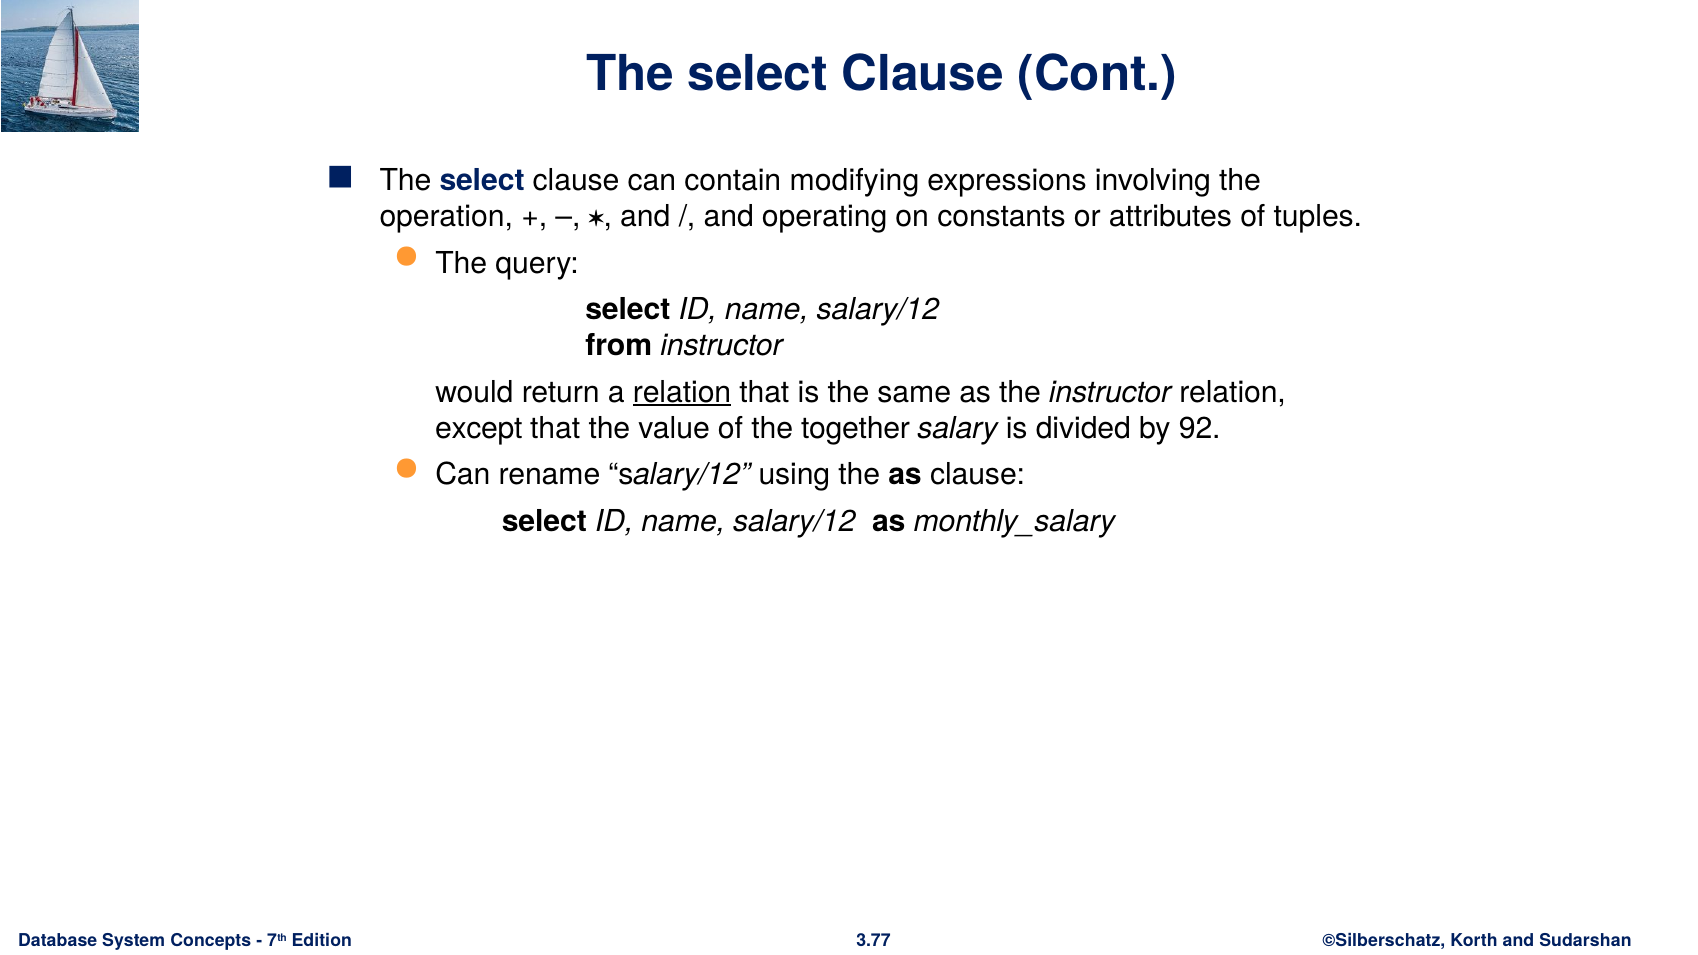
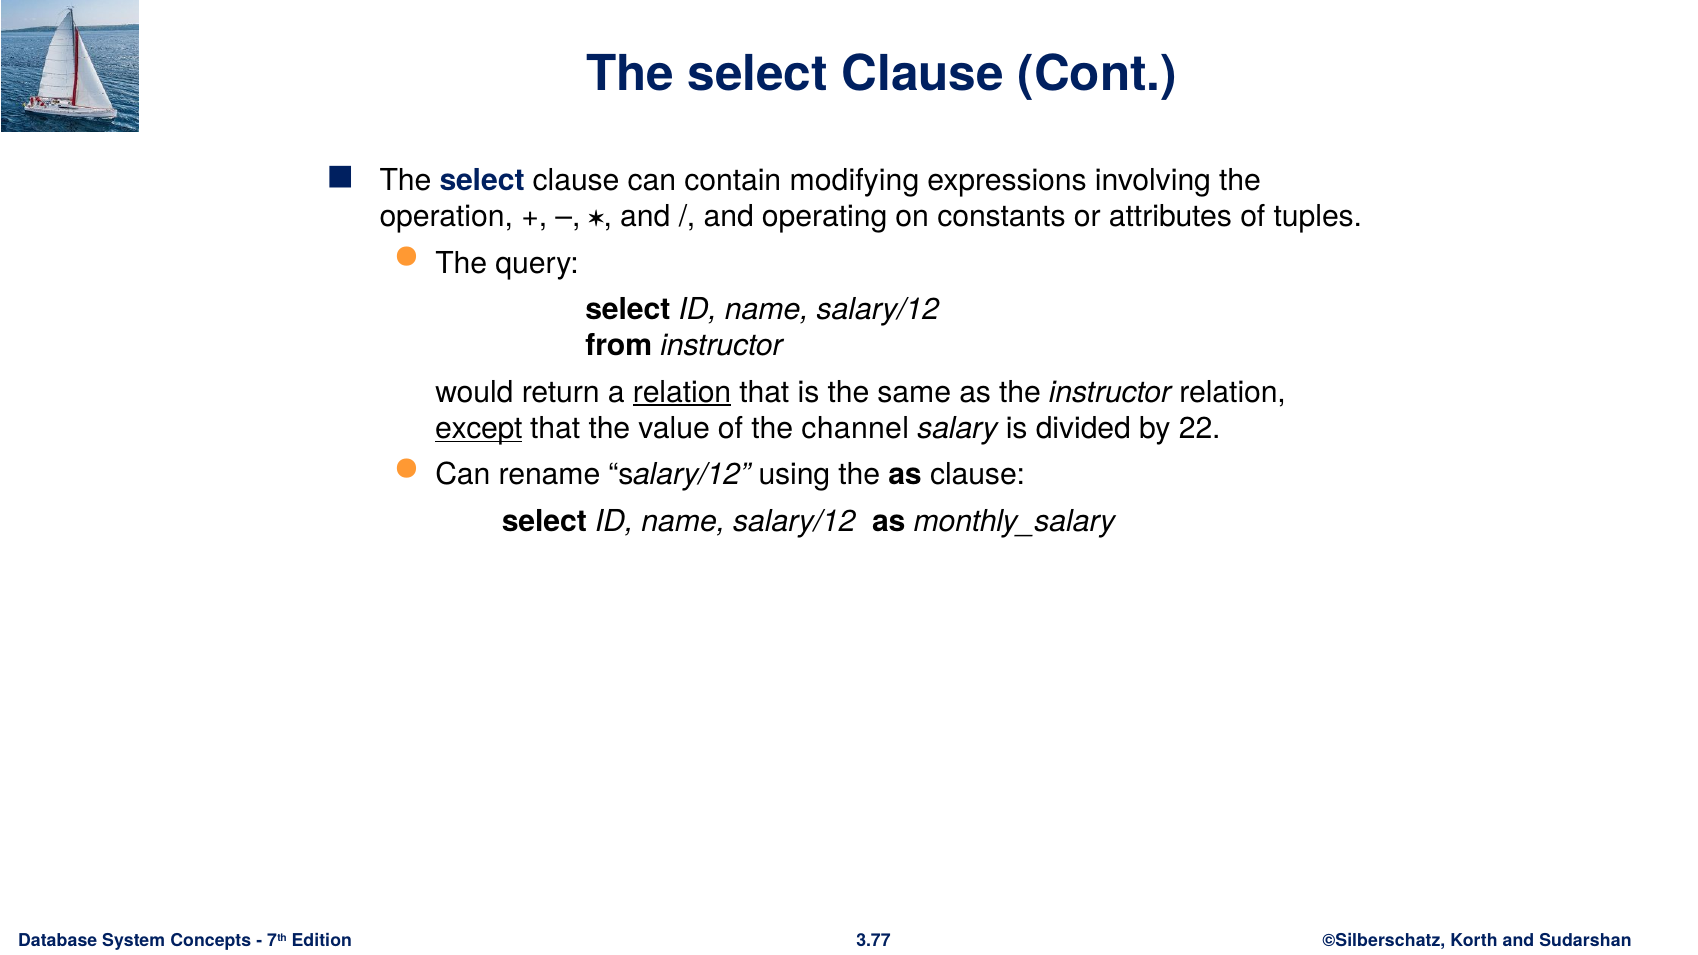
except underline: none -> present
together: together -> channel
92: 92 -> 22
